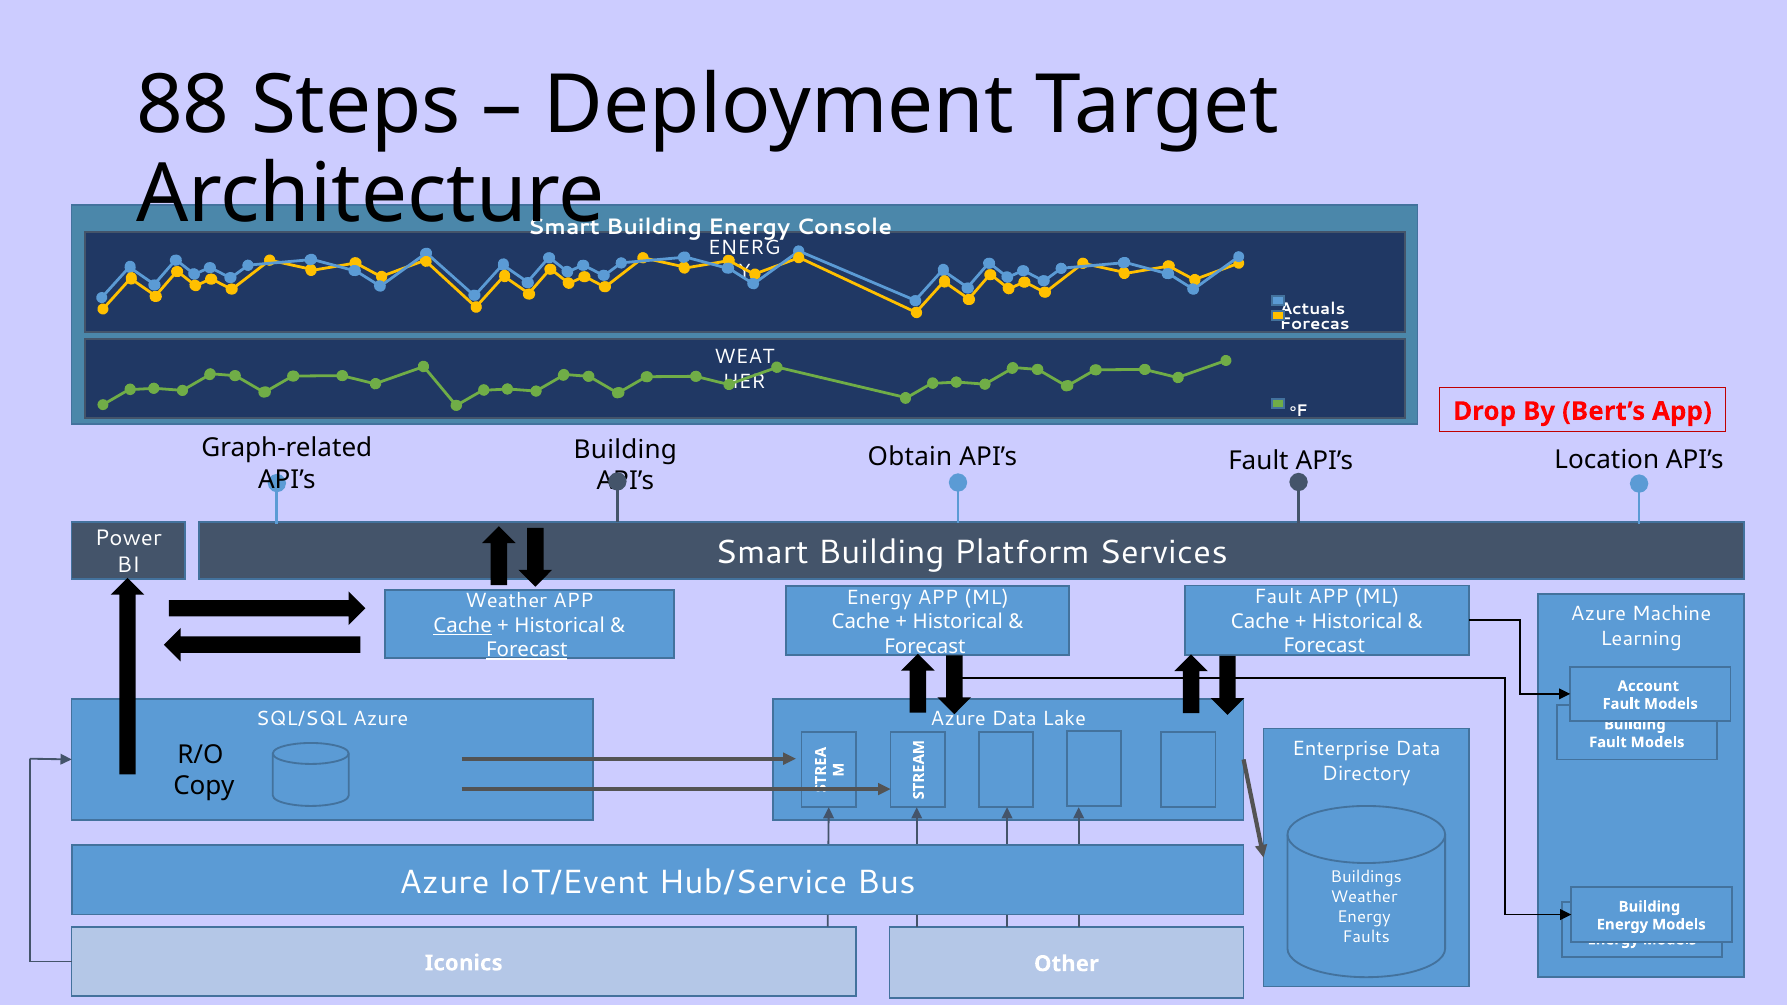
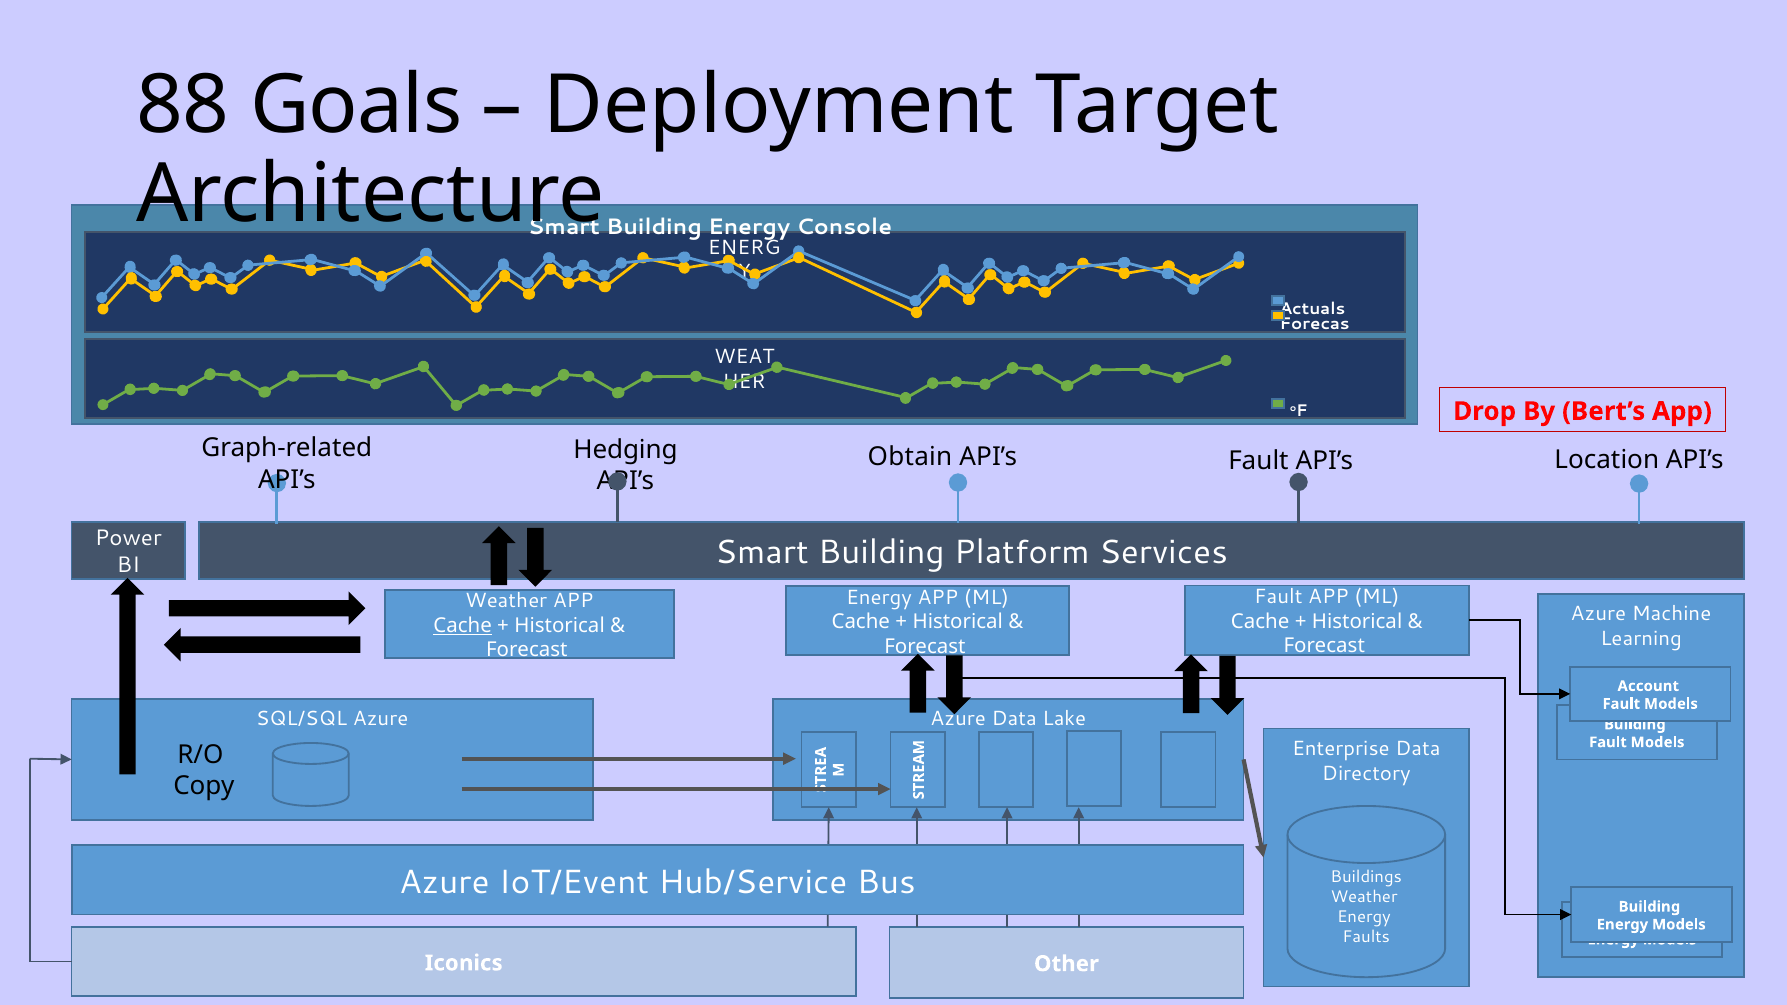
Steps: Steps -> Goals
Building at (625, 450): Building -> Hedging
Forecast at (527, 650) underline: present -> none
